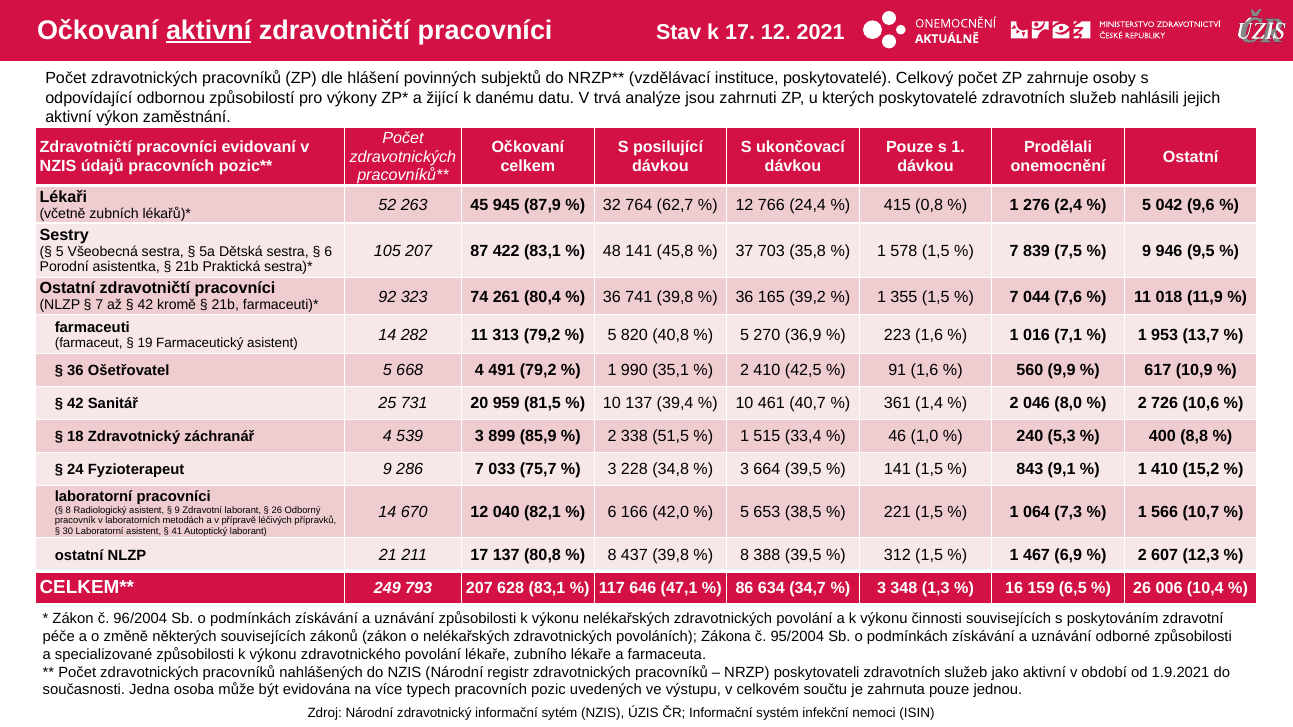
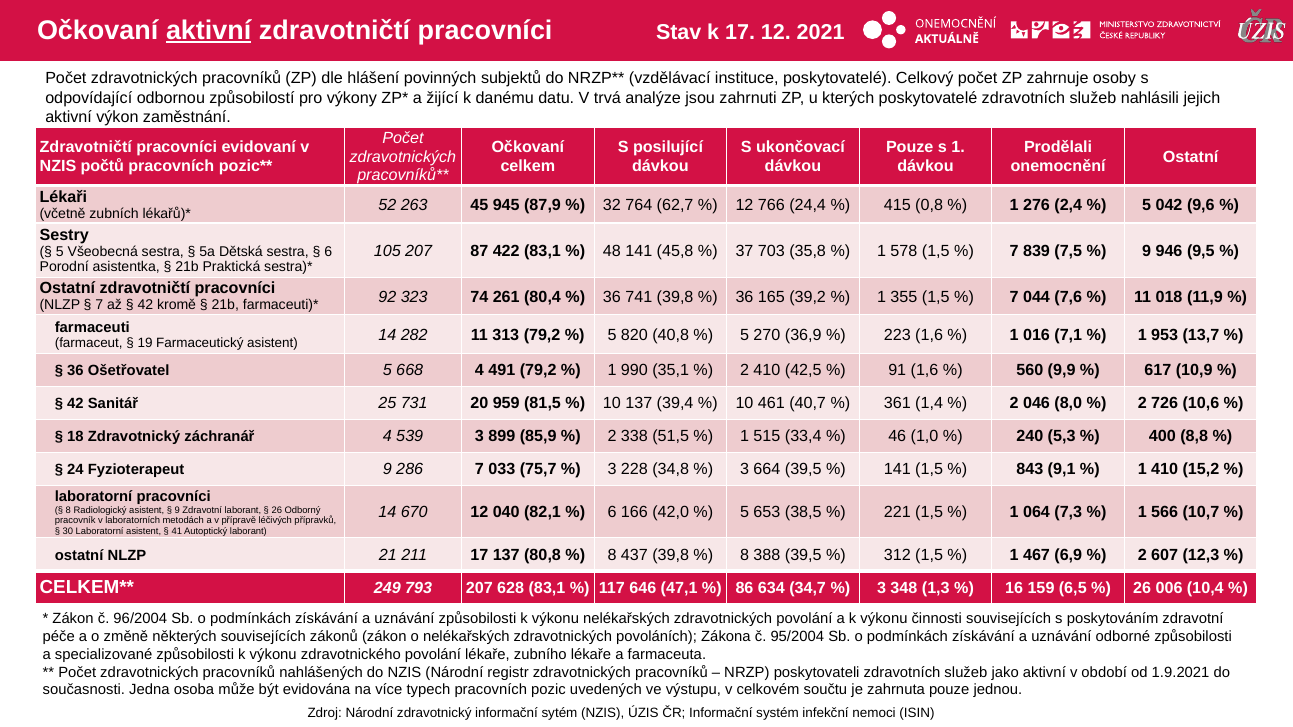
údajů: údajů -> počtů
